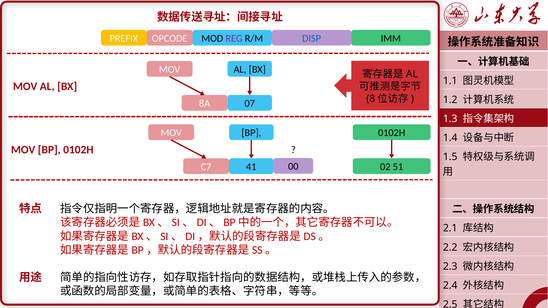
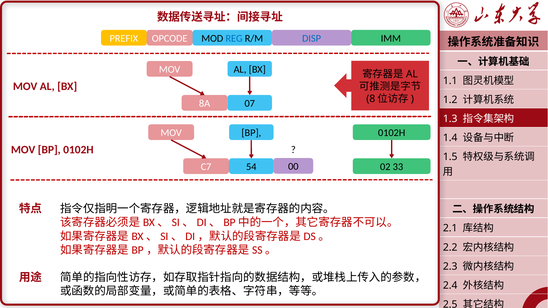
REG colour: purple -> blue
41: 41 -> 54
51: 51 -> 33
